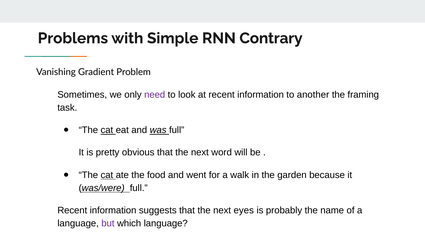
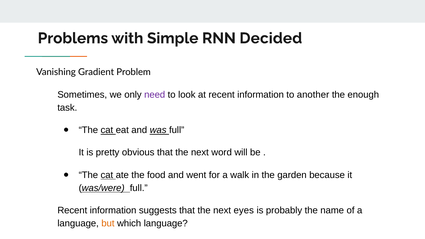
Contrary: Contrary -> Decided
framing: framing -> enough
but colour: purple -> orange
